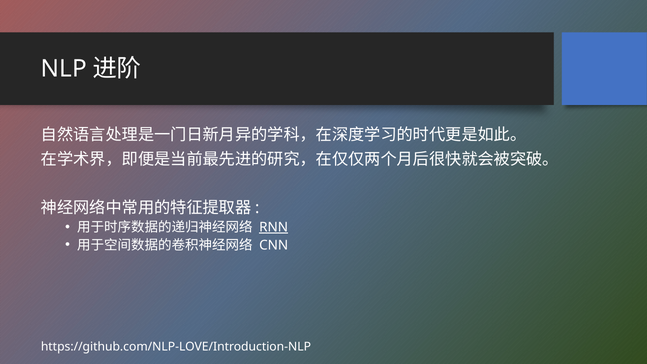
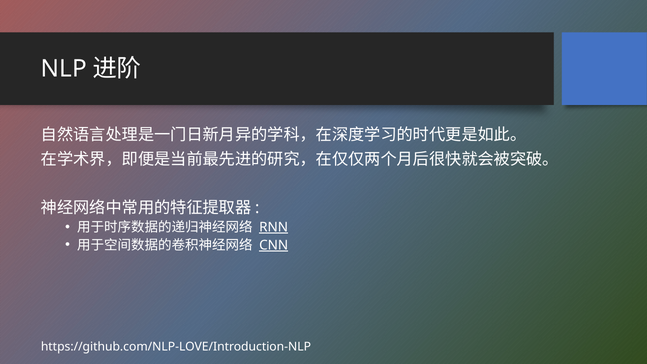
CNN underline: none -> present
